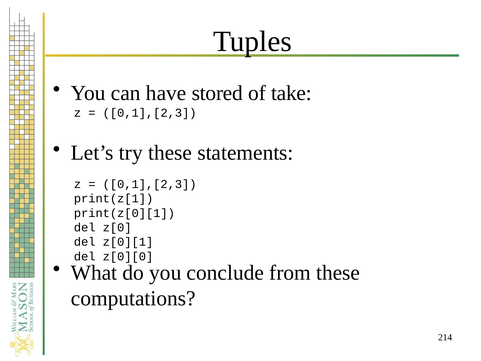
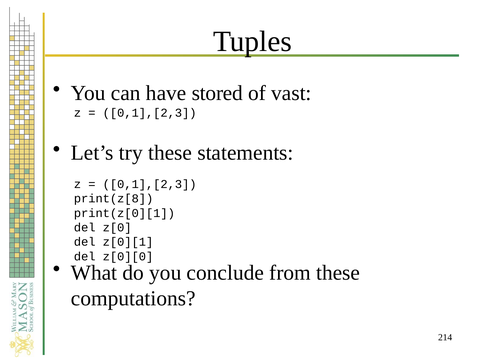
take: take -> vast
print(z[1: print(z[1 -> print(z[8
